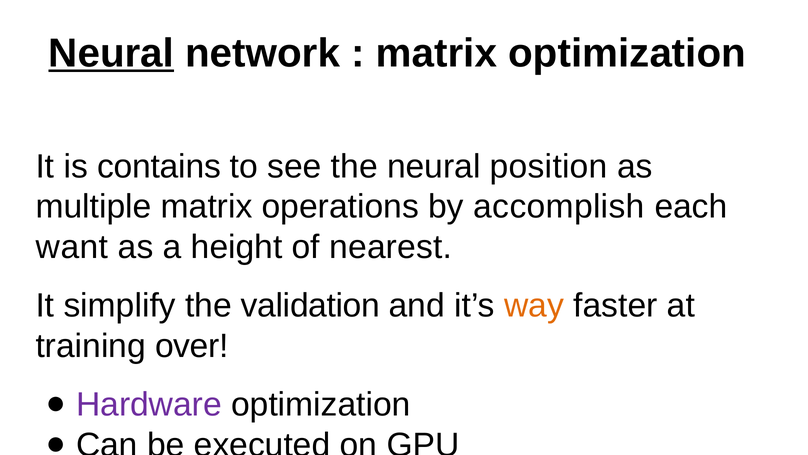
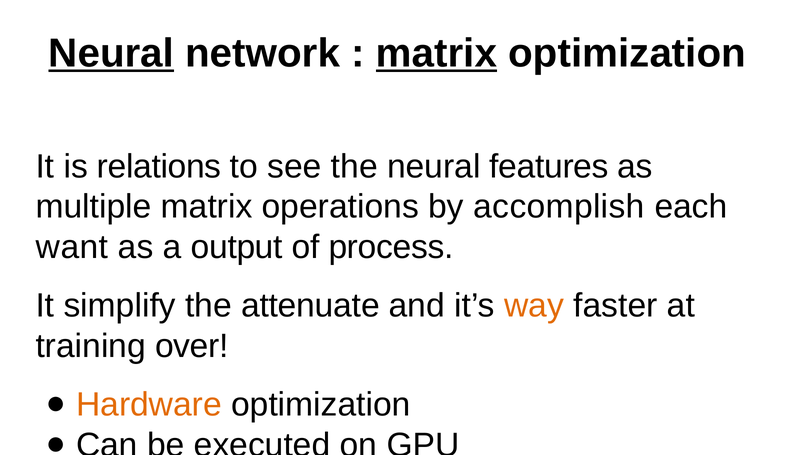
matrix at (436, 53) underline: none -> present
contains: contains -> relations
position: position -> features
height: height -> output
nearest: nearest -> process
validation: validation -> attenuate
Hardware colour: purple -> orange
